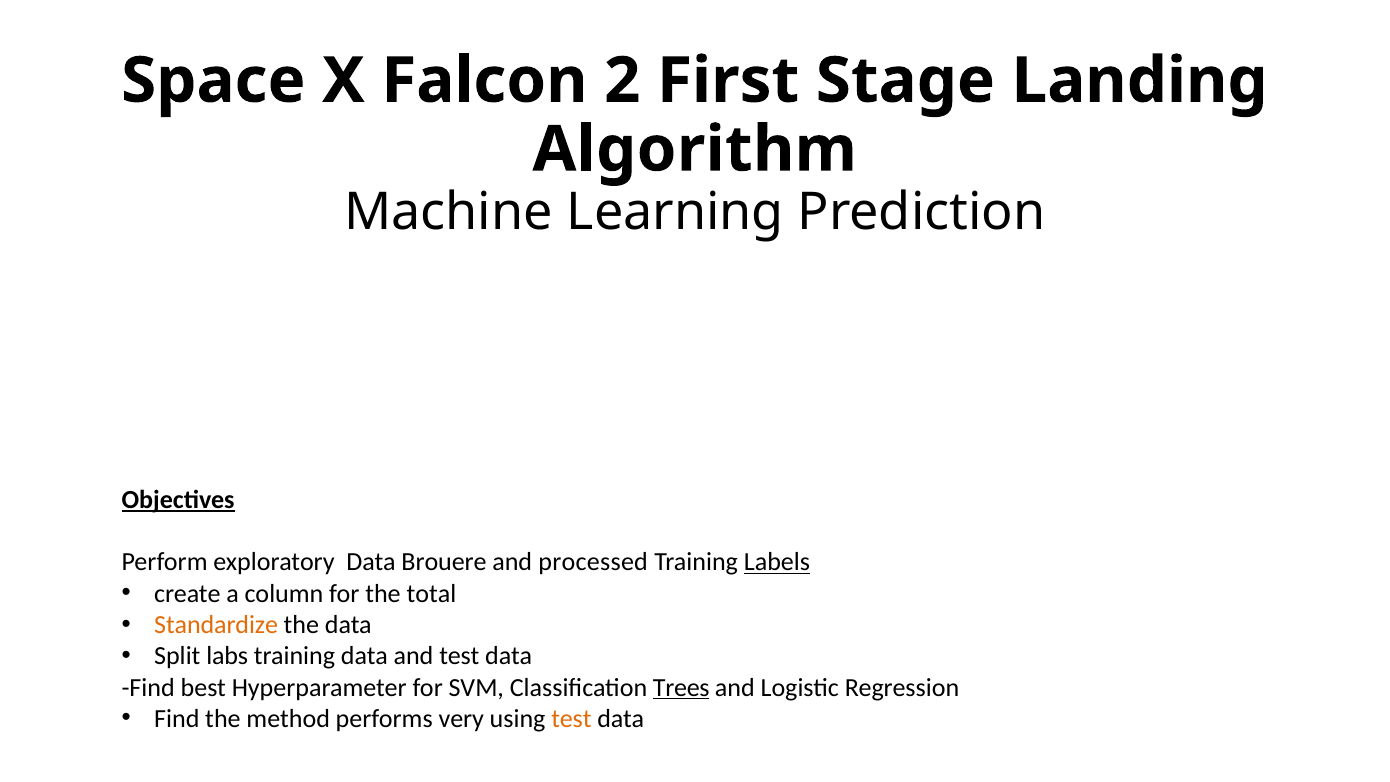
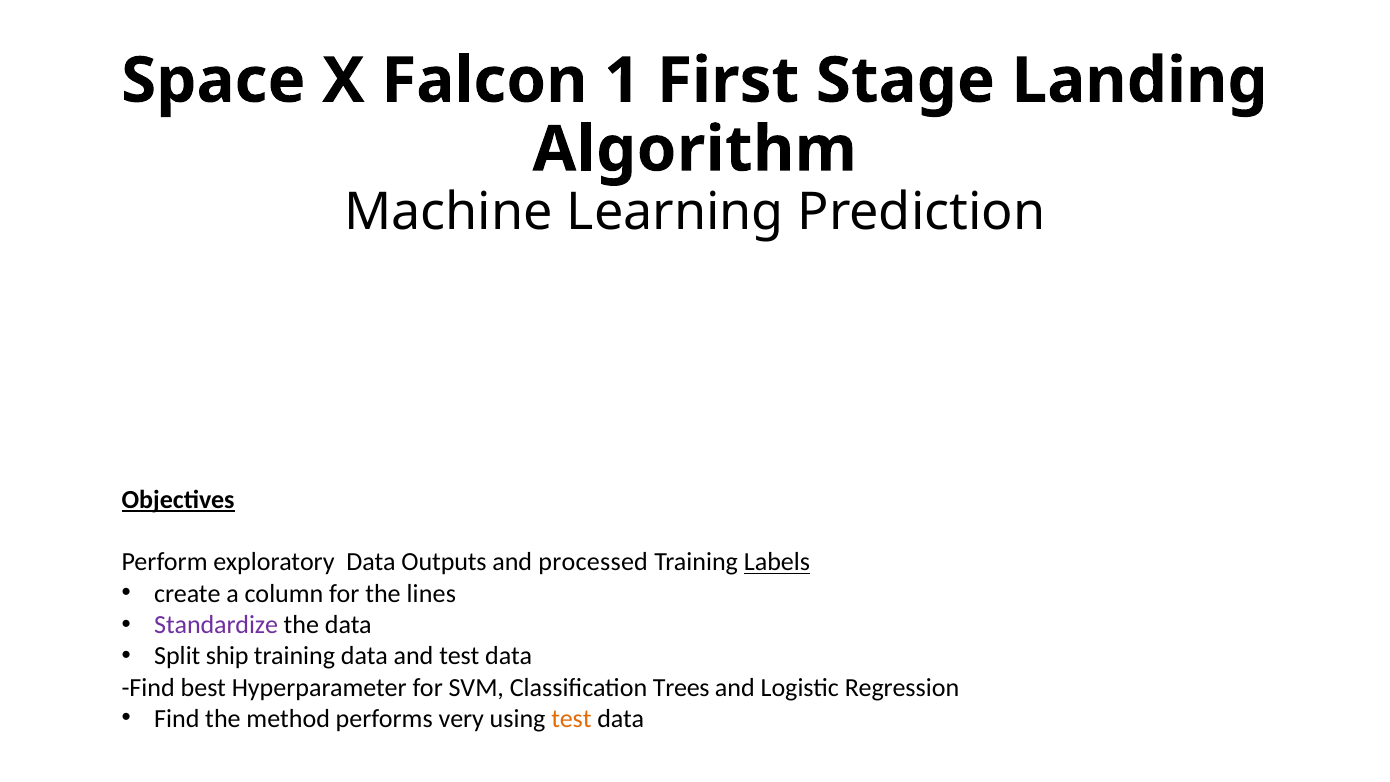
2: 2 -> 1
Brouere: Brouere -> Outputs
total: total -> lines
Standardize colour: orange -> purple
labs: labs -> ship
Trees underline: present -> none
